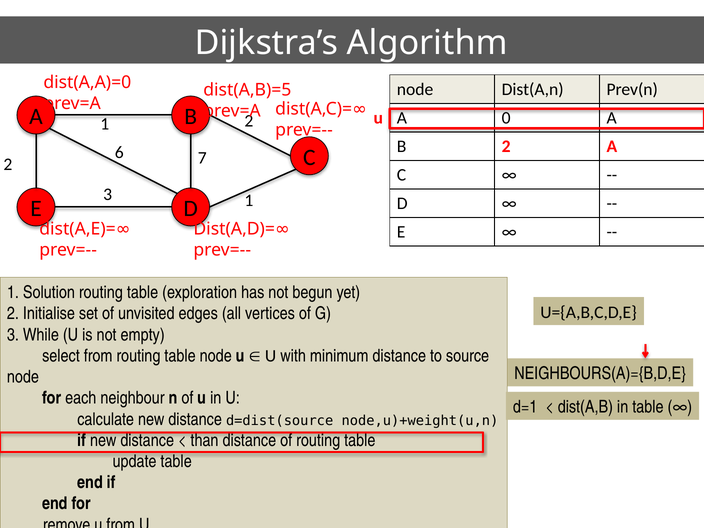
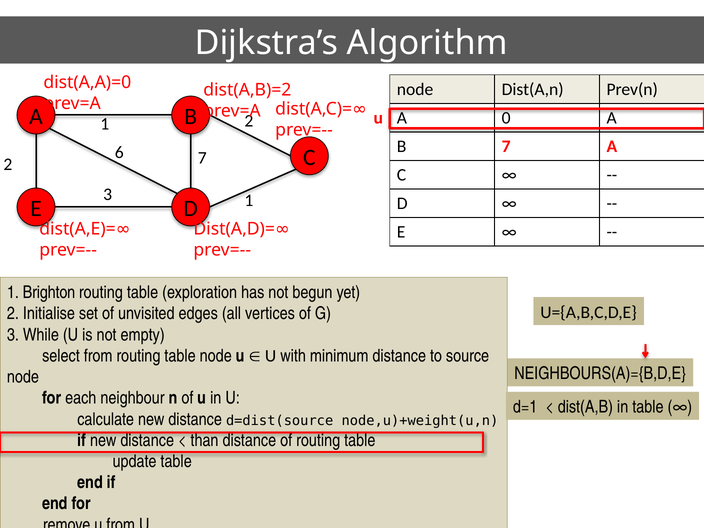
dist(A,B)=5: dist(A,B)=5 -> dist(A,B)=2
B 2: 2 -> 7
Solution: Solution -> Brighton
